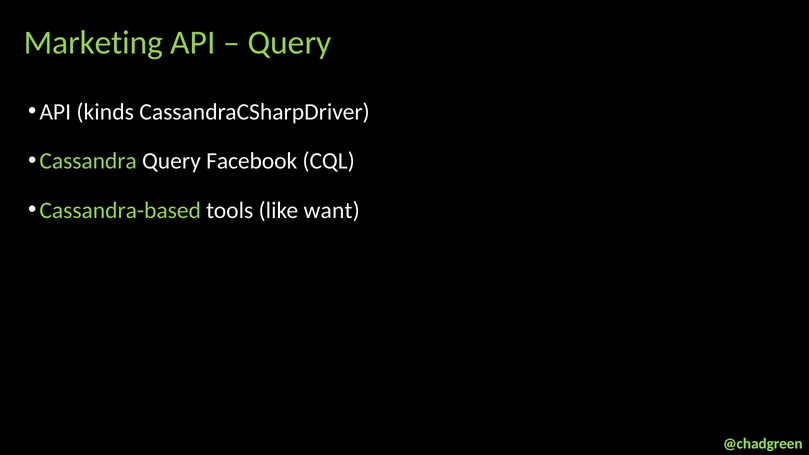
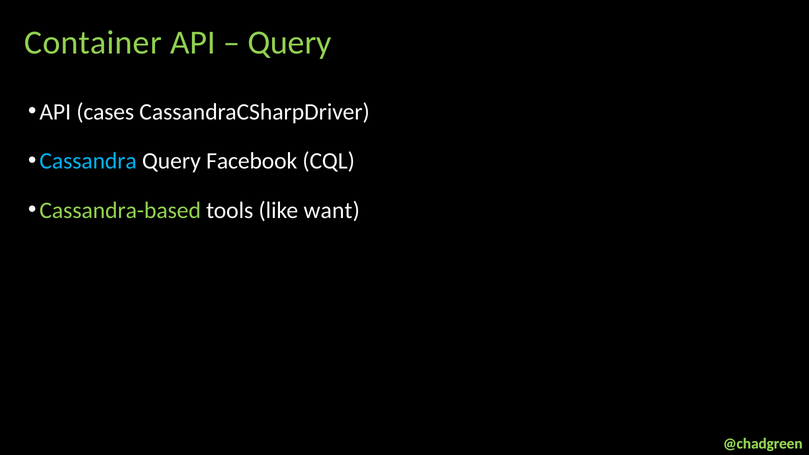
Marketing: Marketing -> Container
kinds: kinds -> cases
Cassandra colour: light green -> light blue
